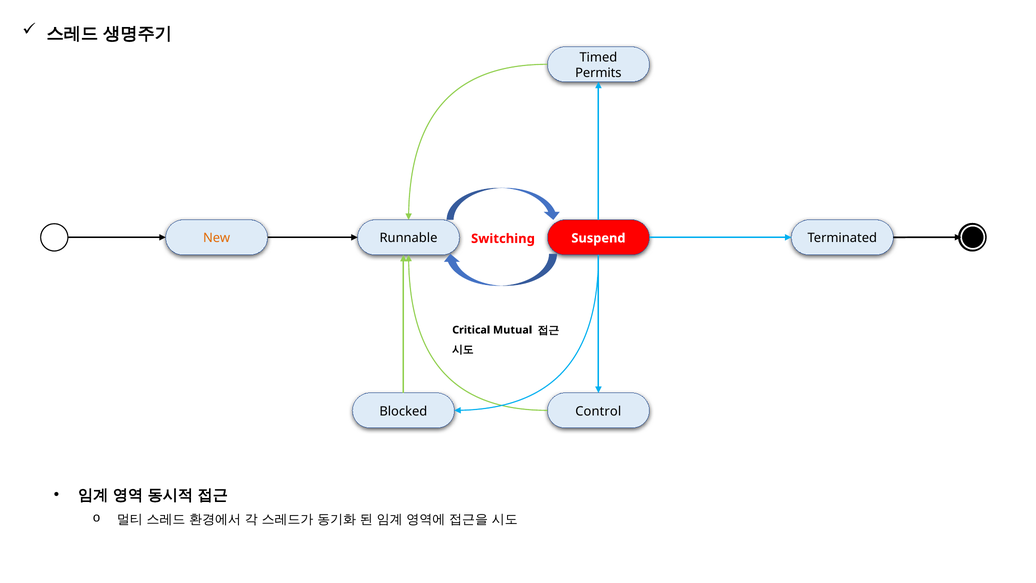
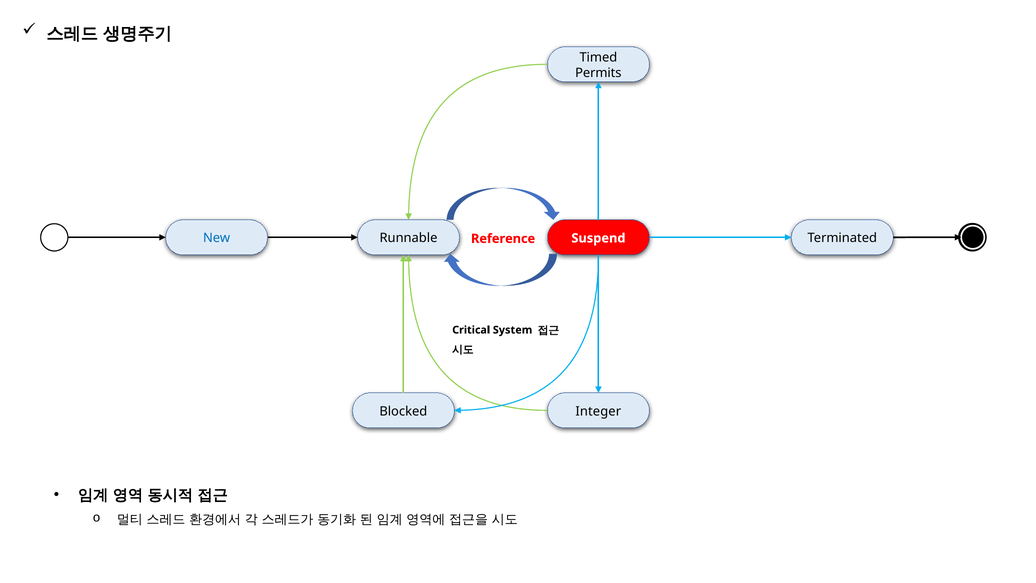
New colour: orange -> blue
Switching: Switching -> Reference
Mutual: Mutual -> System
Control: Control -> Integer
